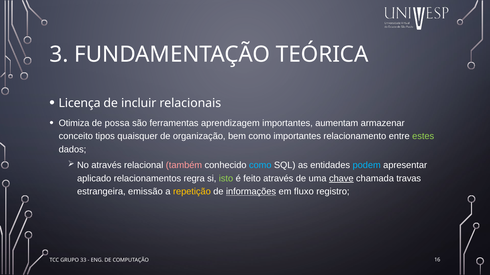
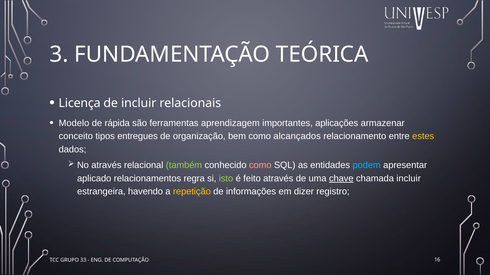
Otimiza: Otimiza -> Modelo
possa: possa -> rápida
aumentam: aumentam -> aplicações
quaisquer: quaisquer -> entregues
como importantes: importantes -> alcançados
estes colour: light green -> yellow
também colour: pink -> light green
como at (260, 166) colour: light blue -> pink
chamada travas: travas -> incluir
emissão: emissão -> havendo
informações underline: present -> none
fluxo: fluxo -> dizer
